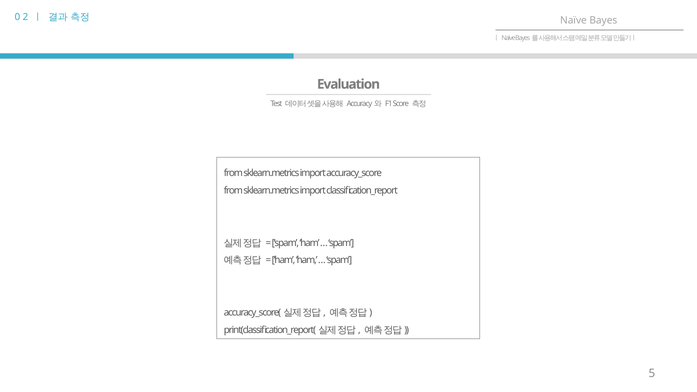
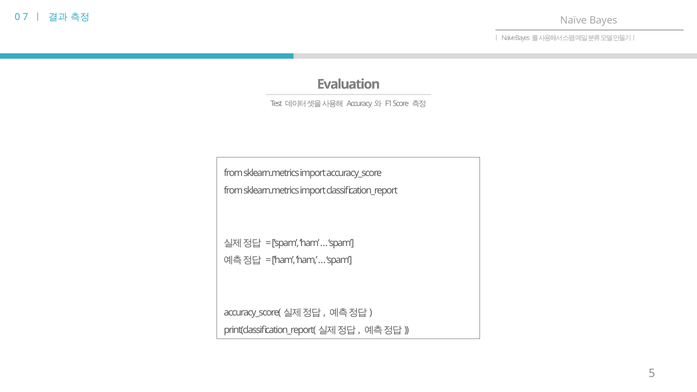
2: 2 -> 7
